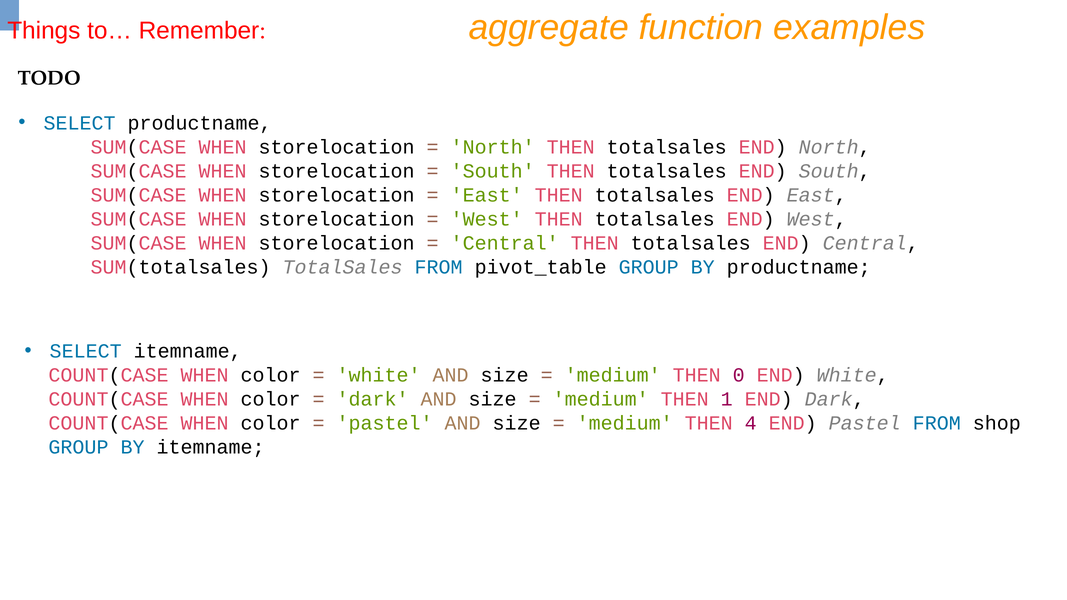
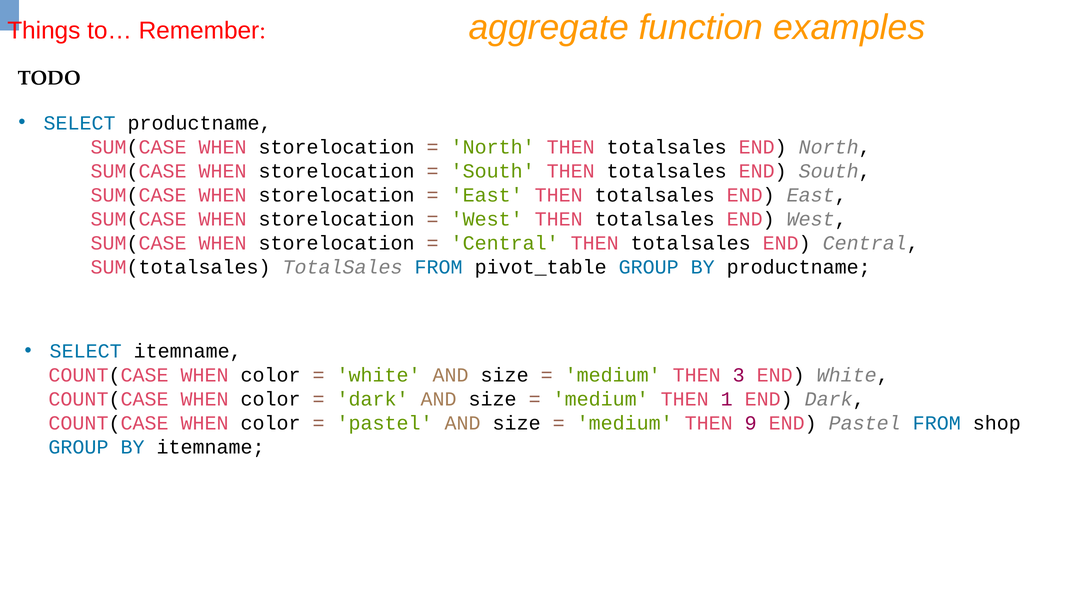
0: 0 -> 3
4: 4 -> 9
